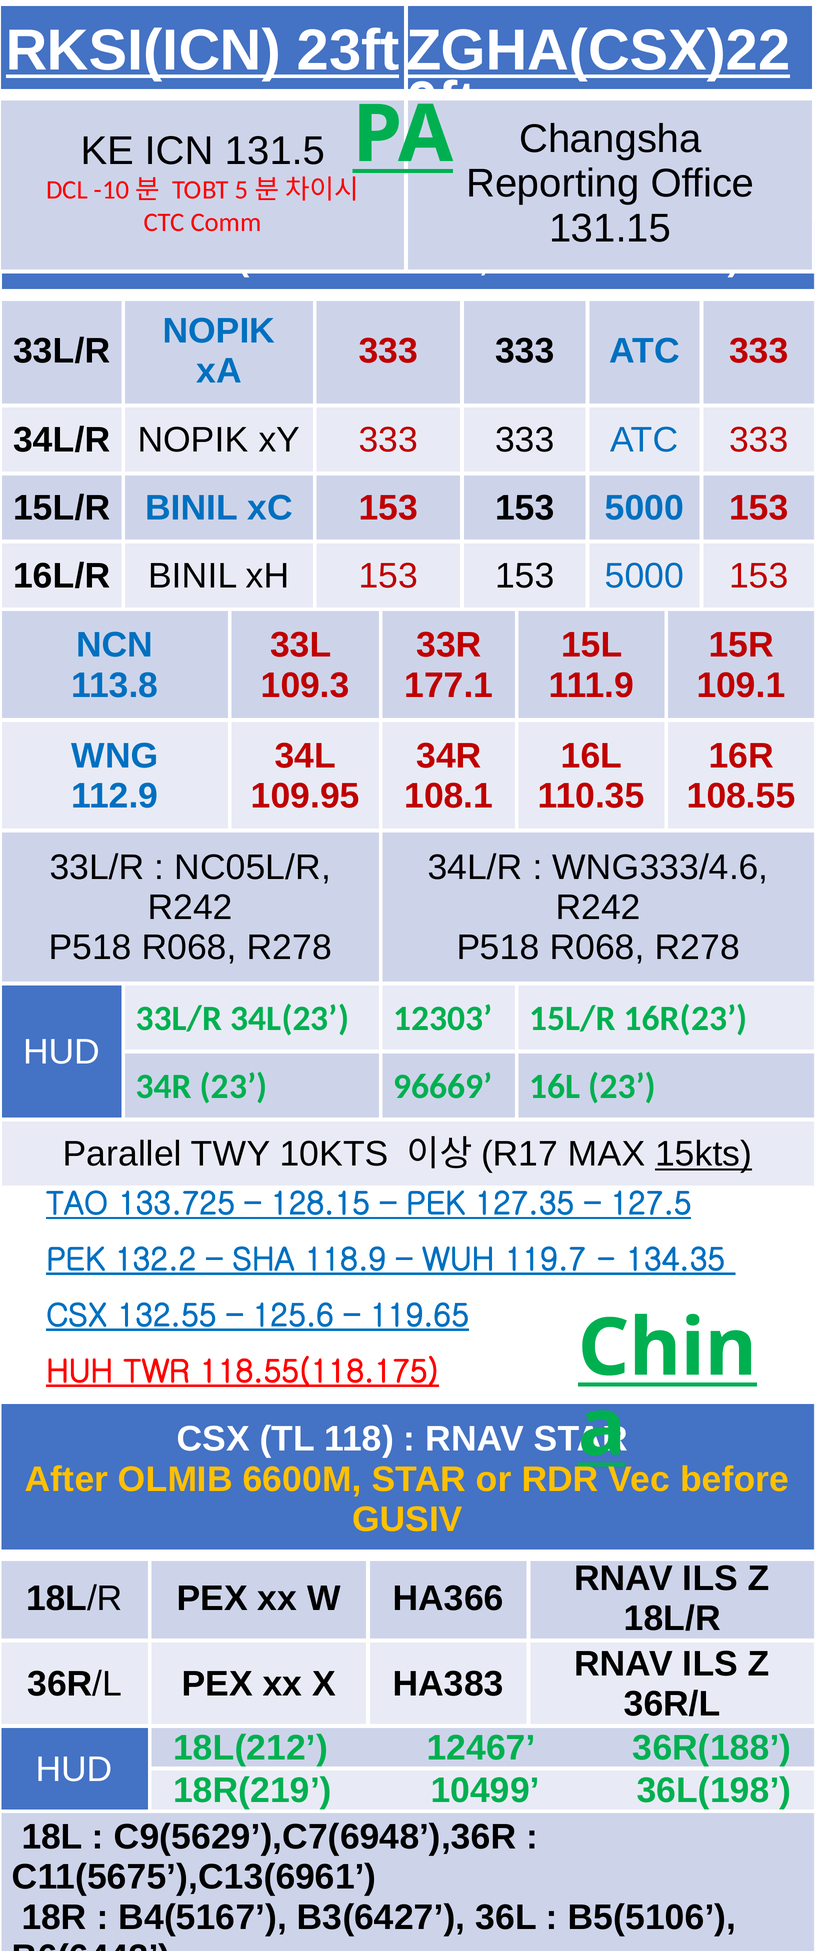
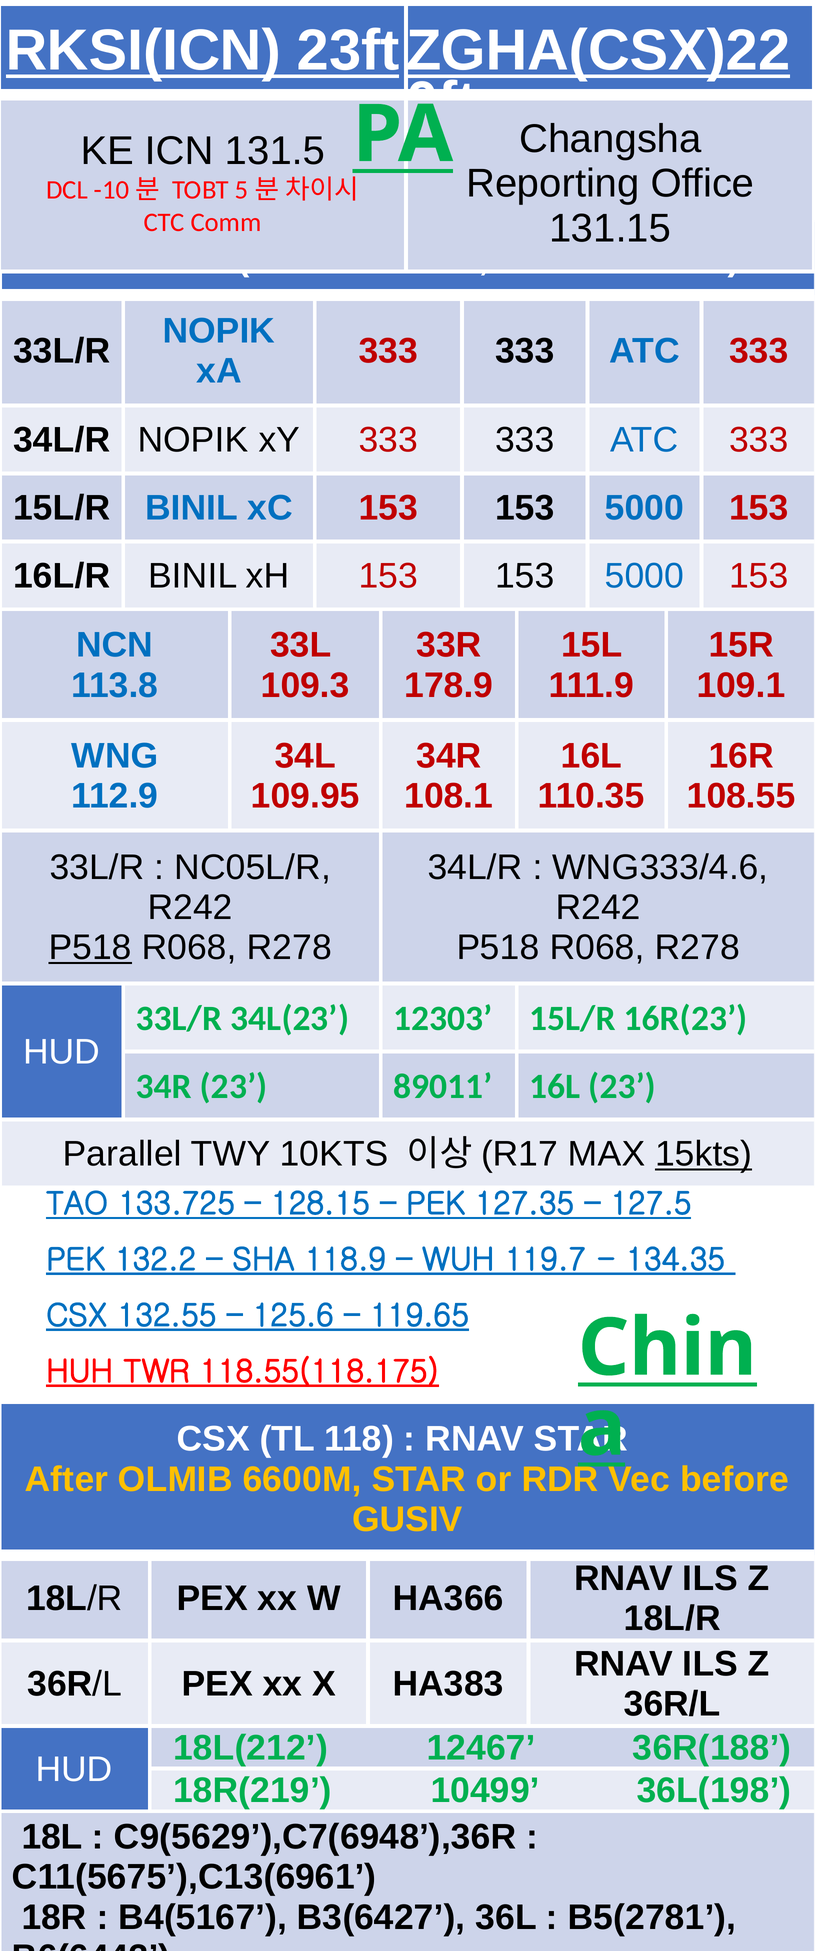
177.1: 177.1 -> 178.9
P518 at (90, 947) underline: none -> present
96669: 96669 -> 89011
B5(5106: B5(5106 -> B5(2781
